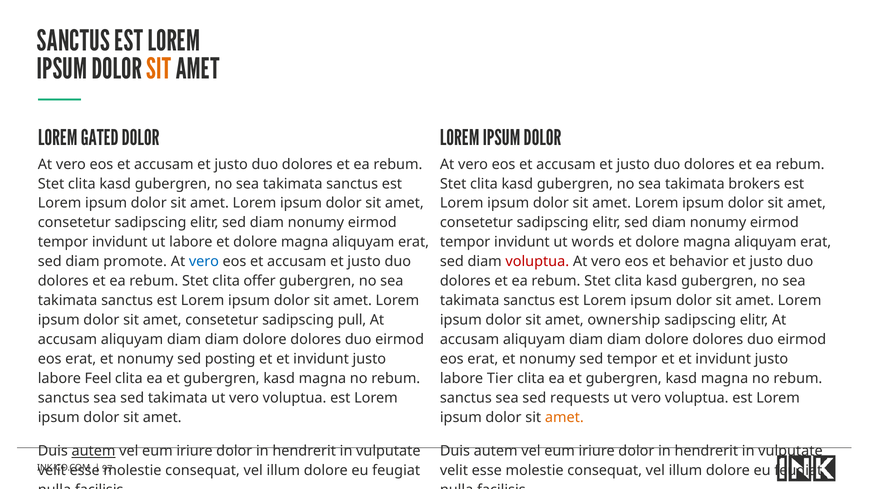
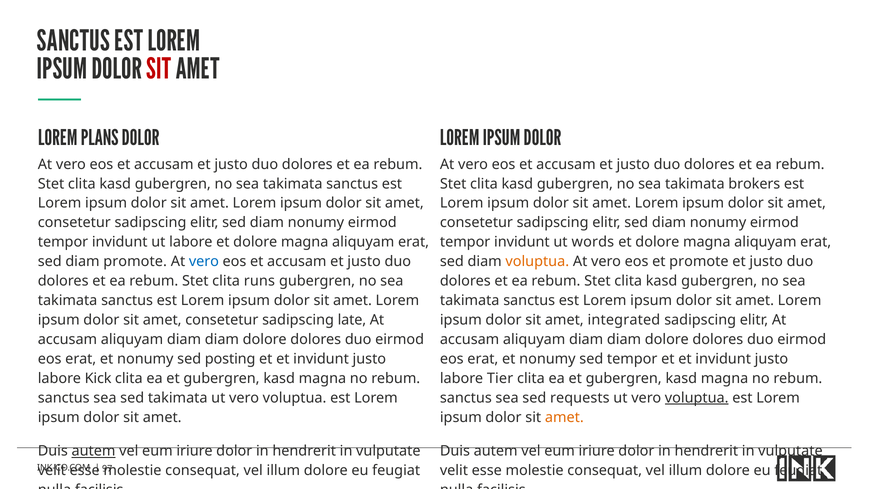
SIT at (159, 69) colour: orange -> red
GATED: GATED -> PLANS
voluptua at (537, 261) colour: red -> orange
et behavior: behavior -> promote
offer: offer -> runs
pull: pull -> late
ownership: ownership -> integrated
Feel: Feel -> Kick
voluptua at (697, 398) underline: none -> present
